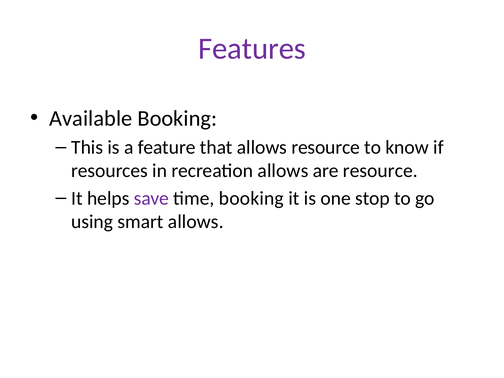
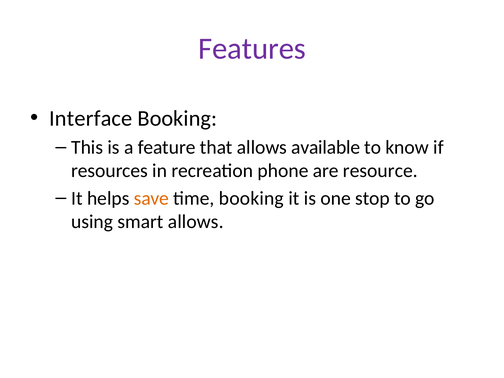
Available: Available -> Interface
allows resource: resource -> available
recreation allows: allows -> phone
save colour: purple -> orange
